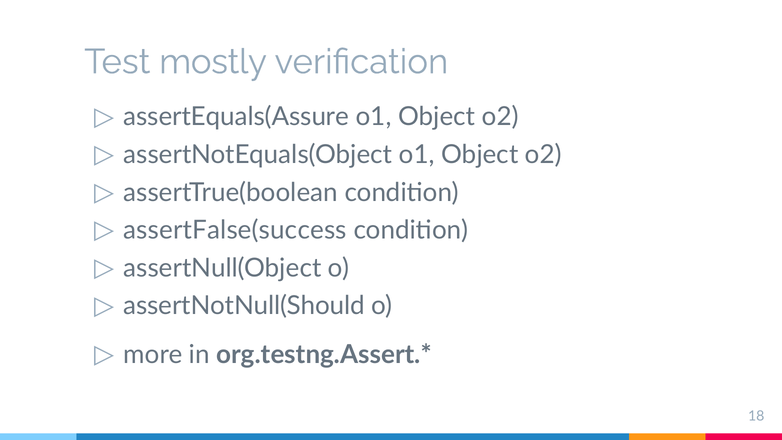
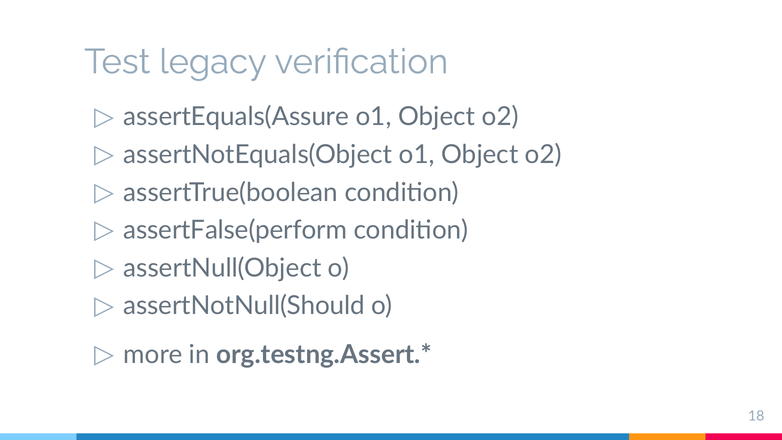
mostly: mostly -> legacy
assertFalse(success: assertFalse(success -> assertFalse(perform
